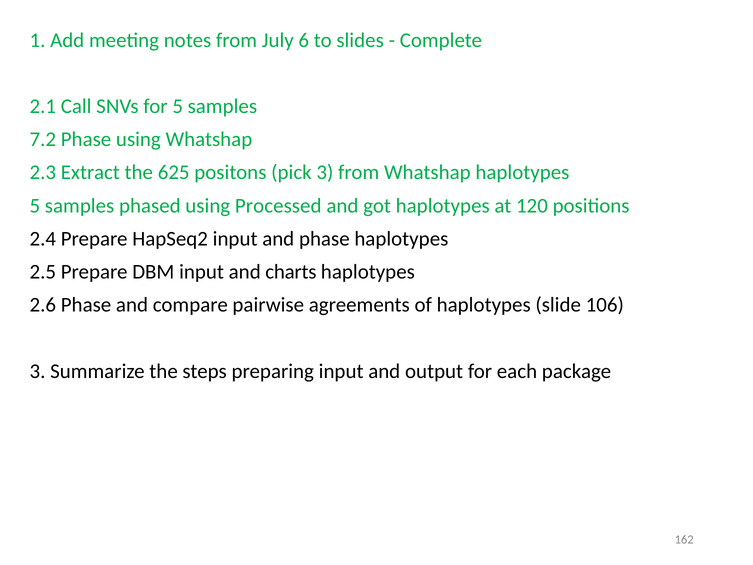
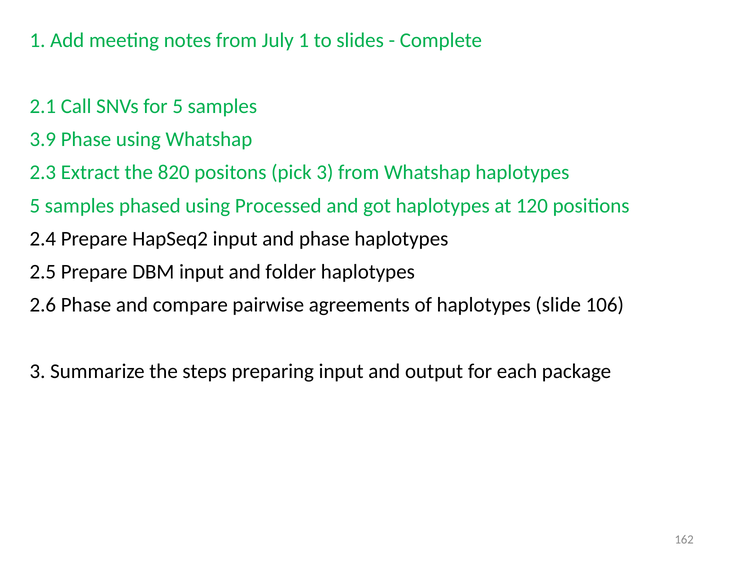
July 6: 6 -> 1
7.2: 7.2 -> 3.9
625: 625 -> 820
charts: charts -> folder
